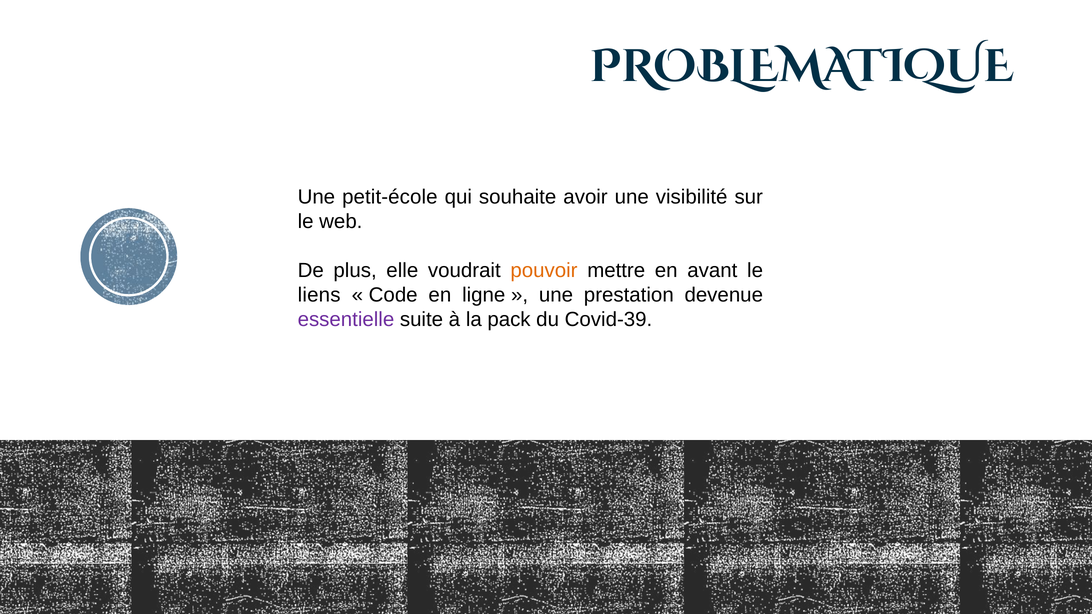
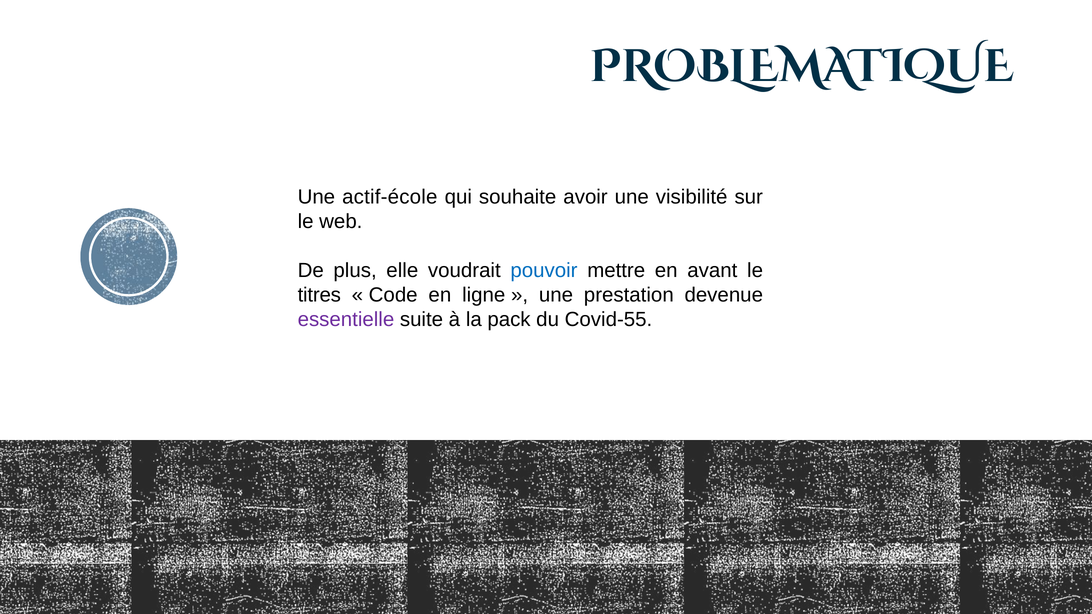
petit-école: petit-école -> actif-école
pouvoir colour: orange -> blue
liens: liens -> titres
Covid-39: Covid-39 -> Covid-55
